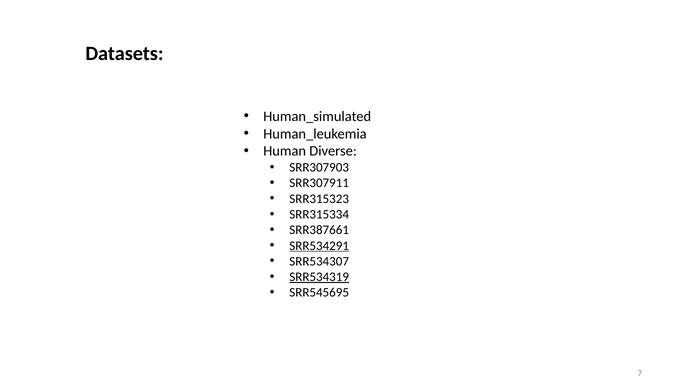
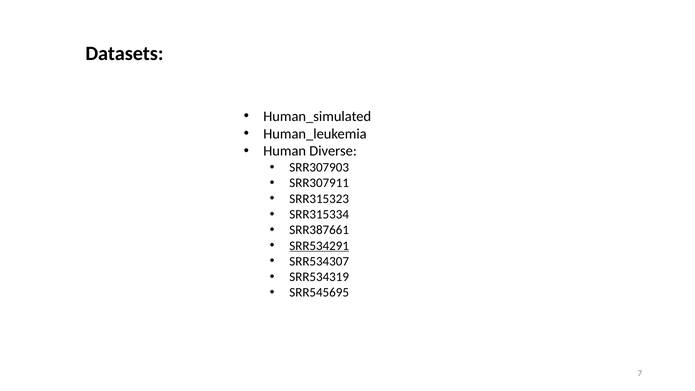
SRR534319 underline: present -> none
